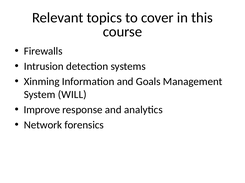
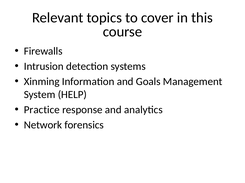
WILL: WILL -> HELP
Improve: Improve -> Practice
